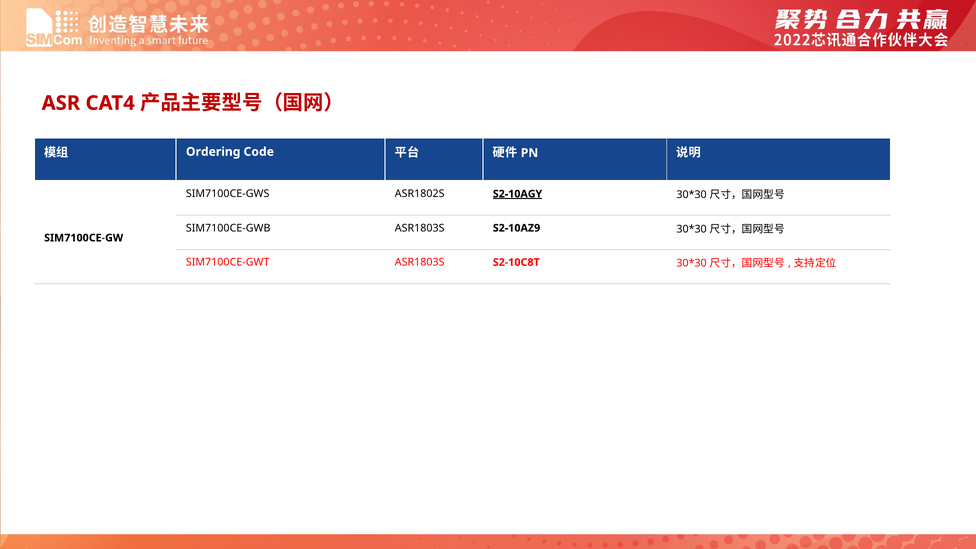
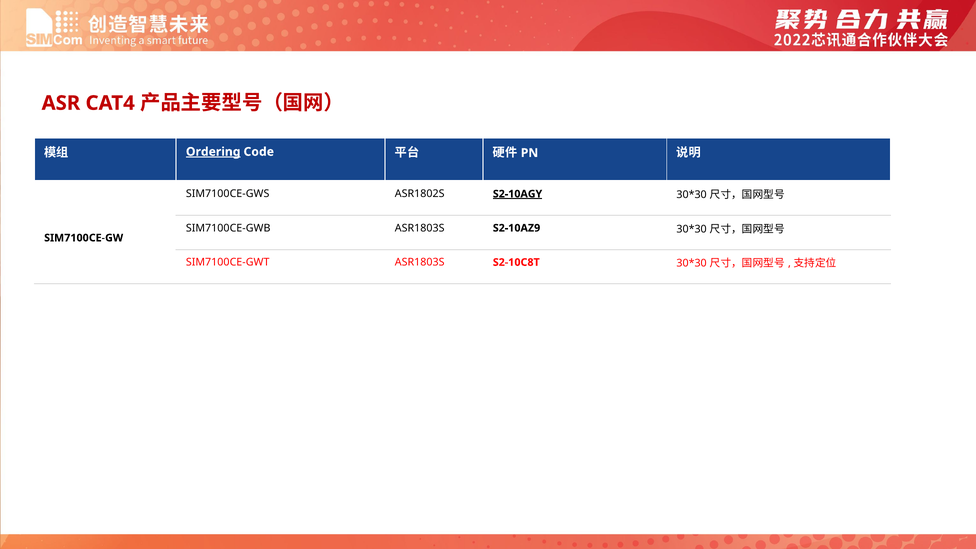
Ordering underline: none -> present
